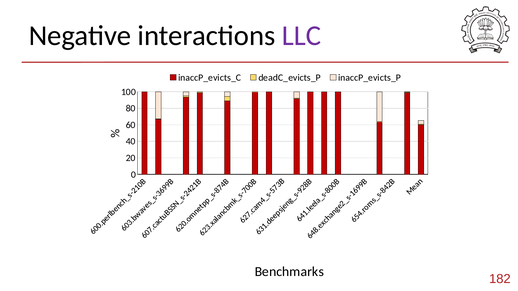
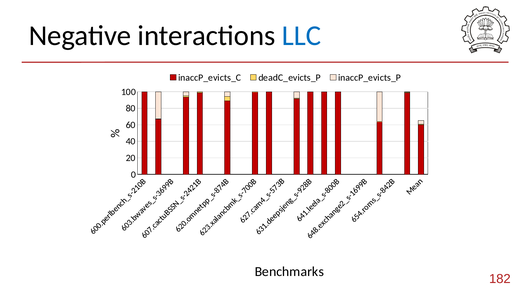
LLC colour: purple -> blue
